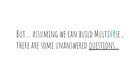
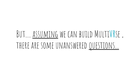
assuming underline: none -> present
